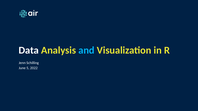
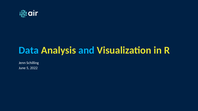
Data colour: white -> light blue
